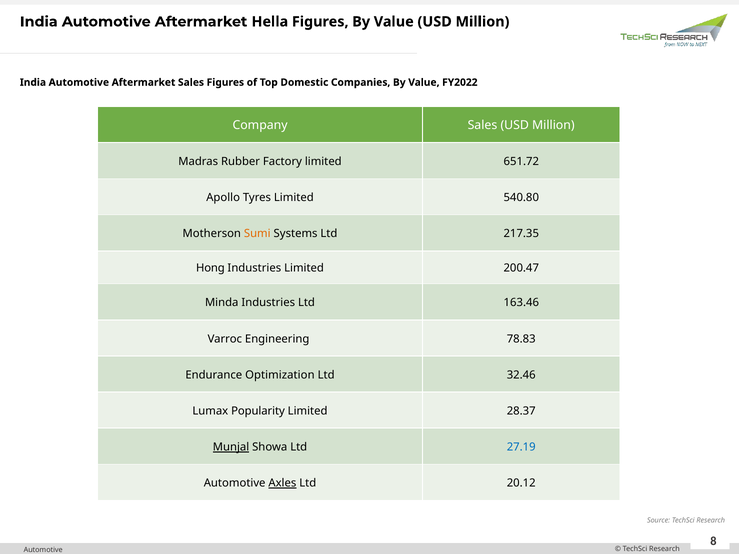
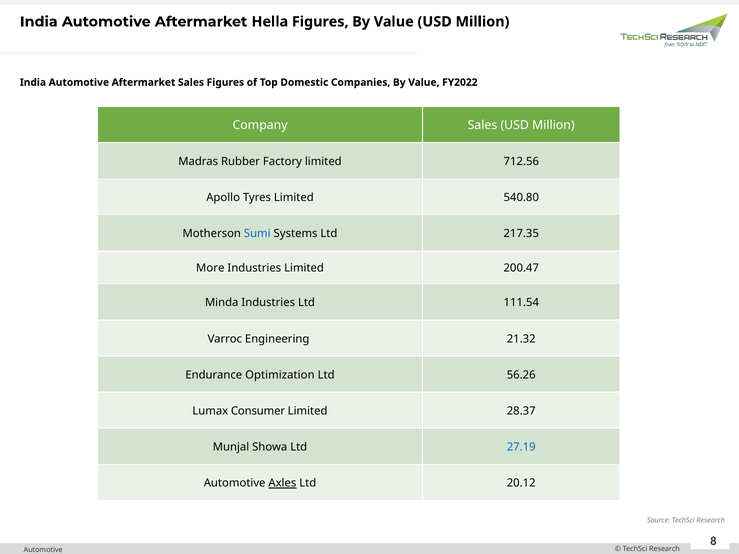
651.72: 651.72 -> 712.56
Sumi colour: orange -> blue
Hong: Hong -> More
163.46: 163.46 -> 111.54
78.83: 78.83 -> 21.32
32.46: 32.46 -> 56.26
Popularity: Popularity -> Consumer
Munjal underline: present -> none
